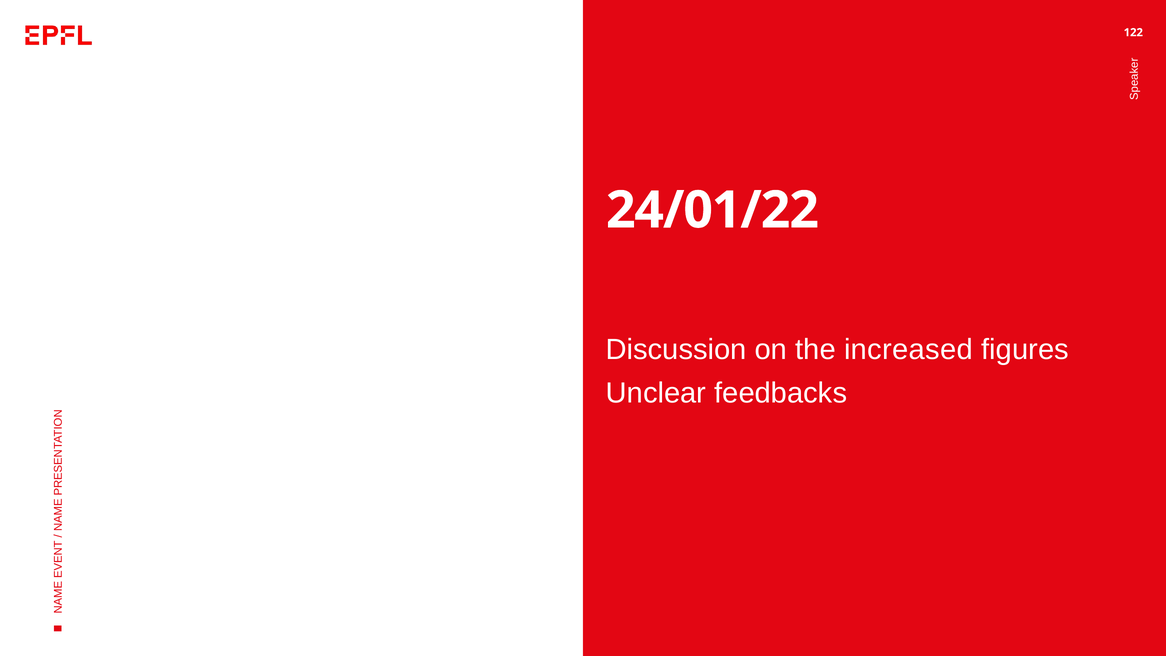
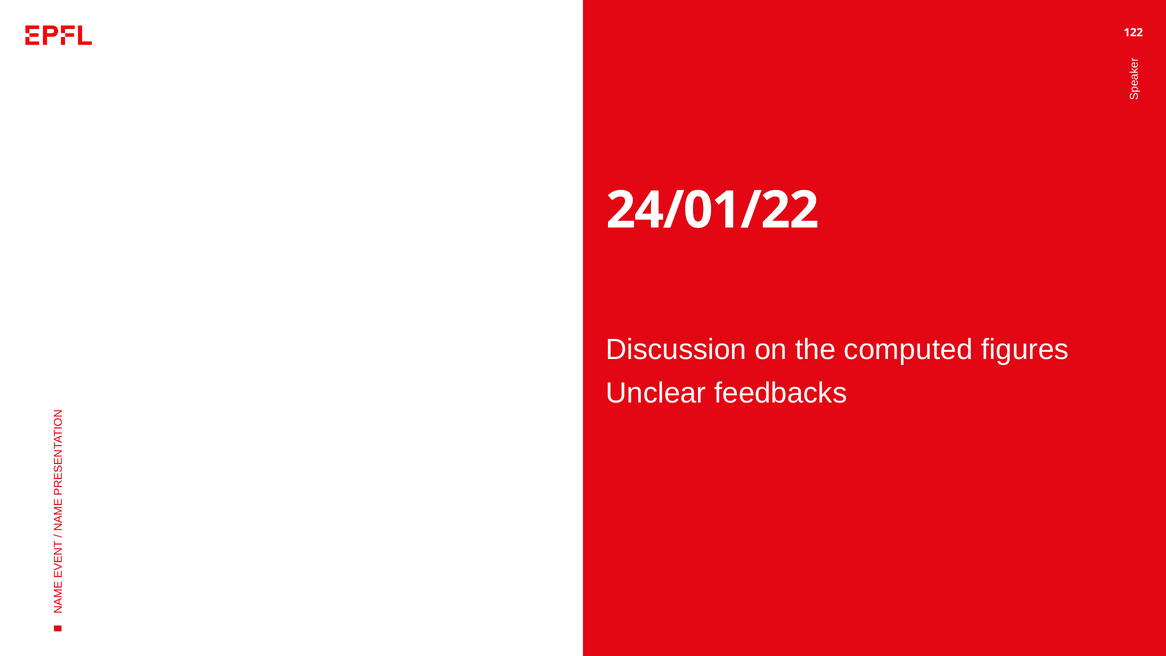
increased: increased -> computed
